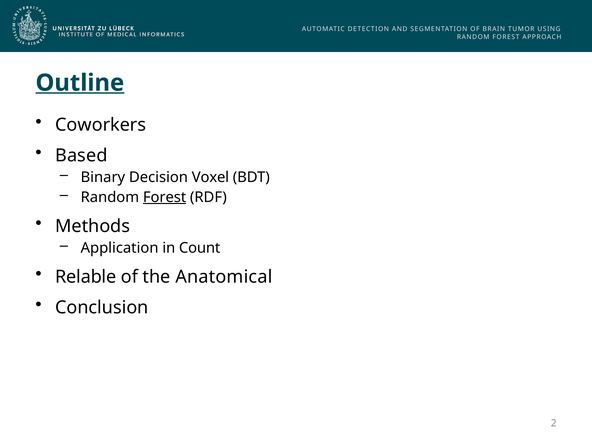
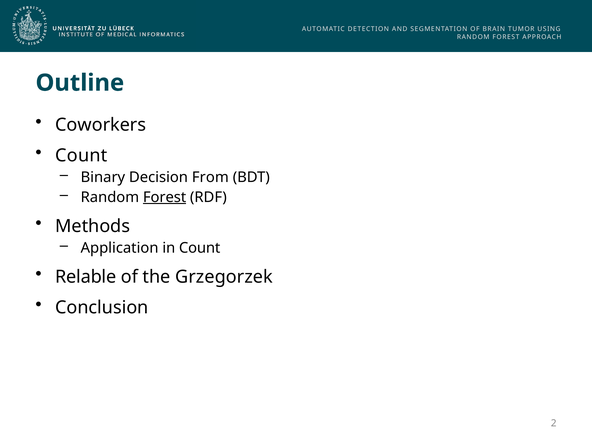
Outline underline: present -> none
Based at (81, 155): Based -> Count
Voxel: Voxel -> From
Anatomical: Anatomical -> Grzegorzek
